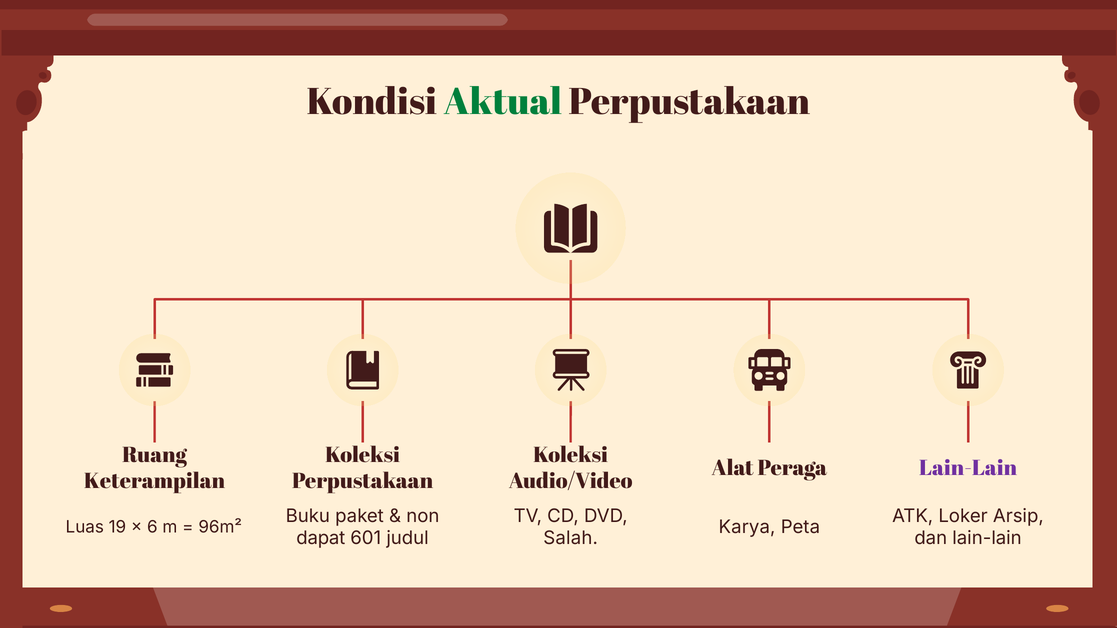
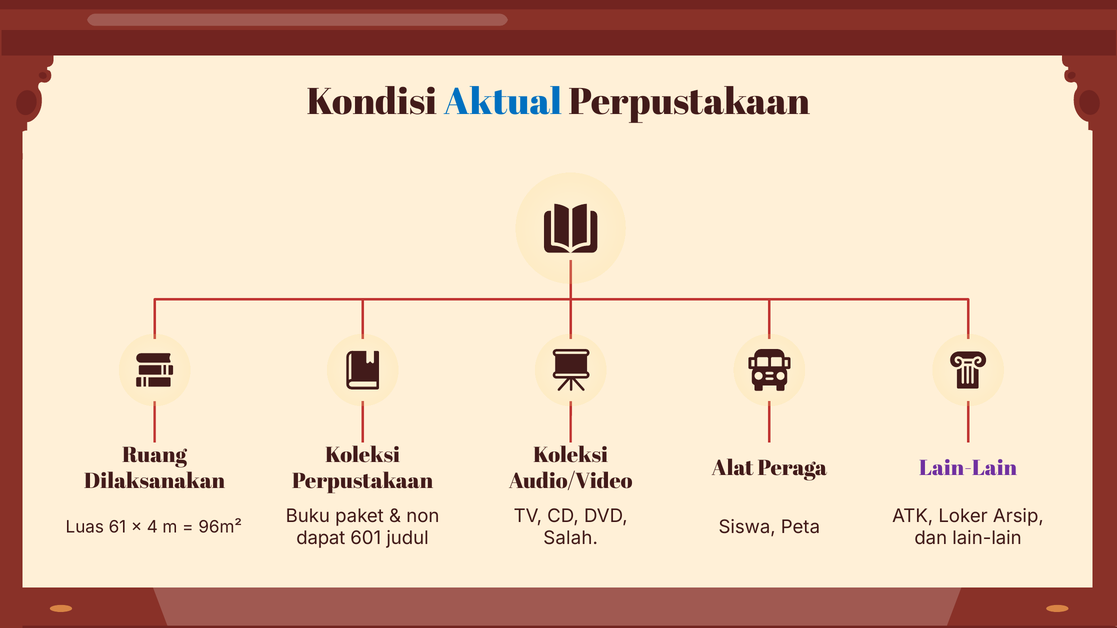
Aktual colour: green -> blue
Keterampilan: Keterampilan -> Dilaksanakan
Karya: Karya -> Siswa
19: 19 -> 61
6: 6 -> 4
